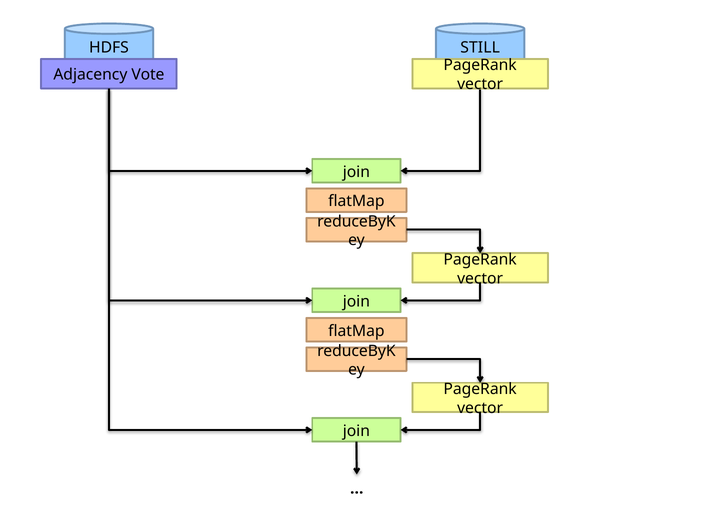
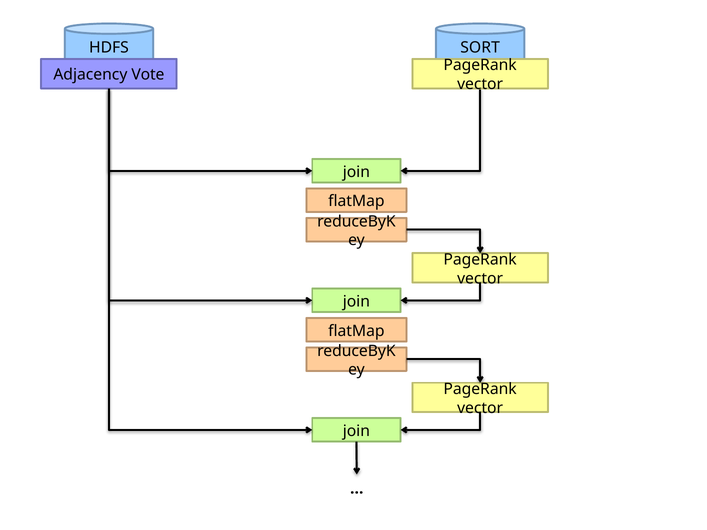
STILL: STILL -> SORT
